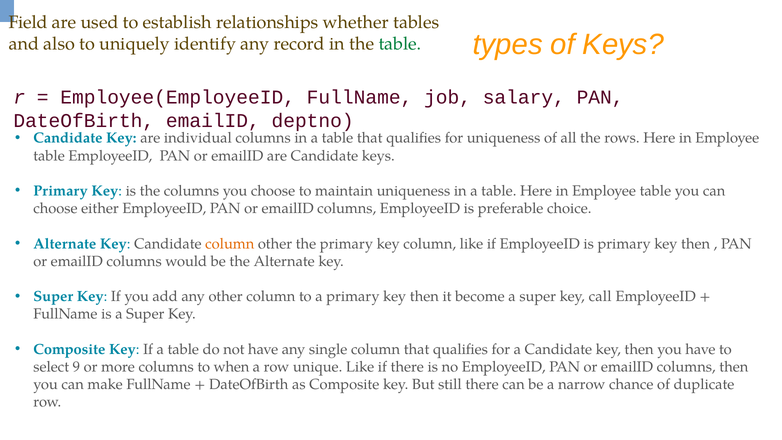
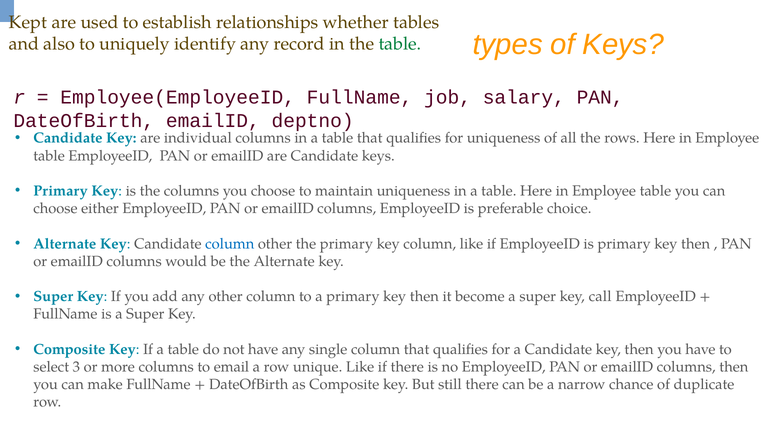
Field: Field -> Kept
column at (230, 244) colour: orange -> blue
9: 9 -> 3
when: when -> email
